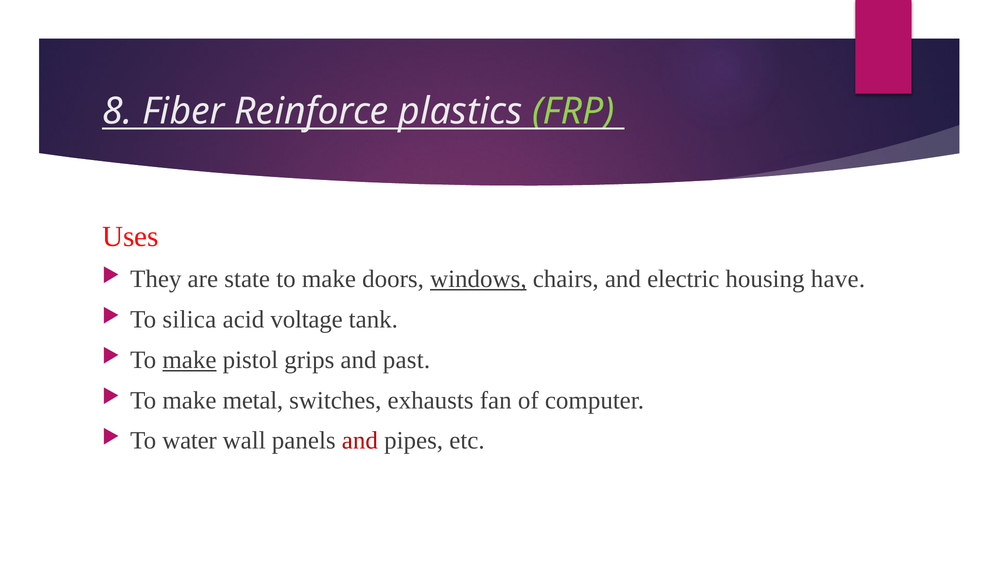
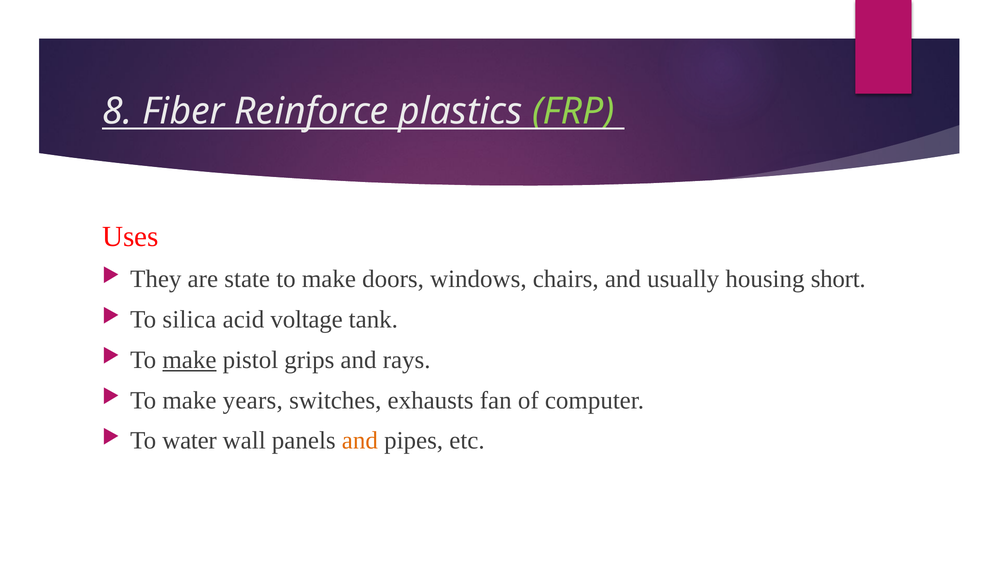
windows underline: present -> none
electric: electric -> usually
have: have -> short
past: past -> rays
metal: metal -> years
and at (360, 441) colour: red -> orange
